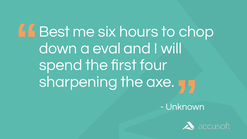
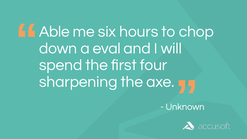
Best: Best -> Able
